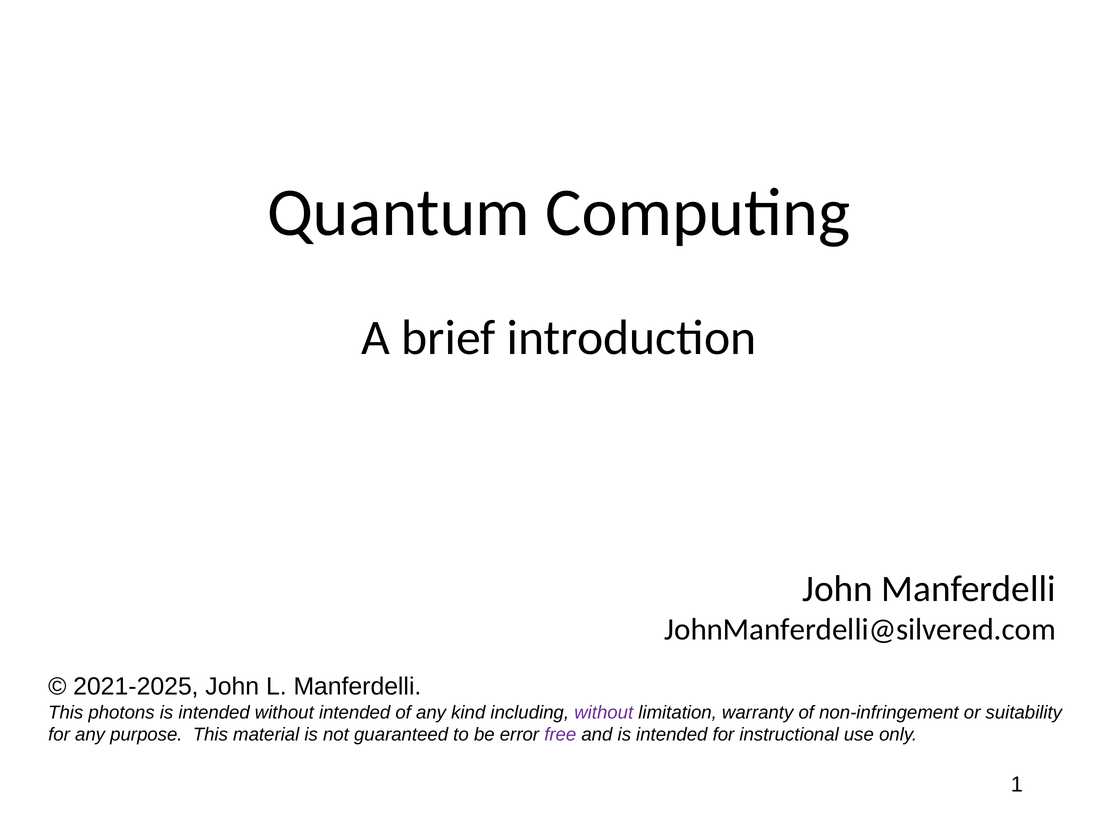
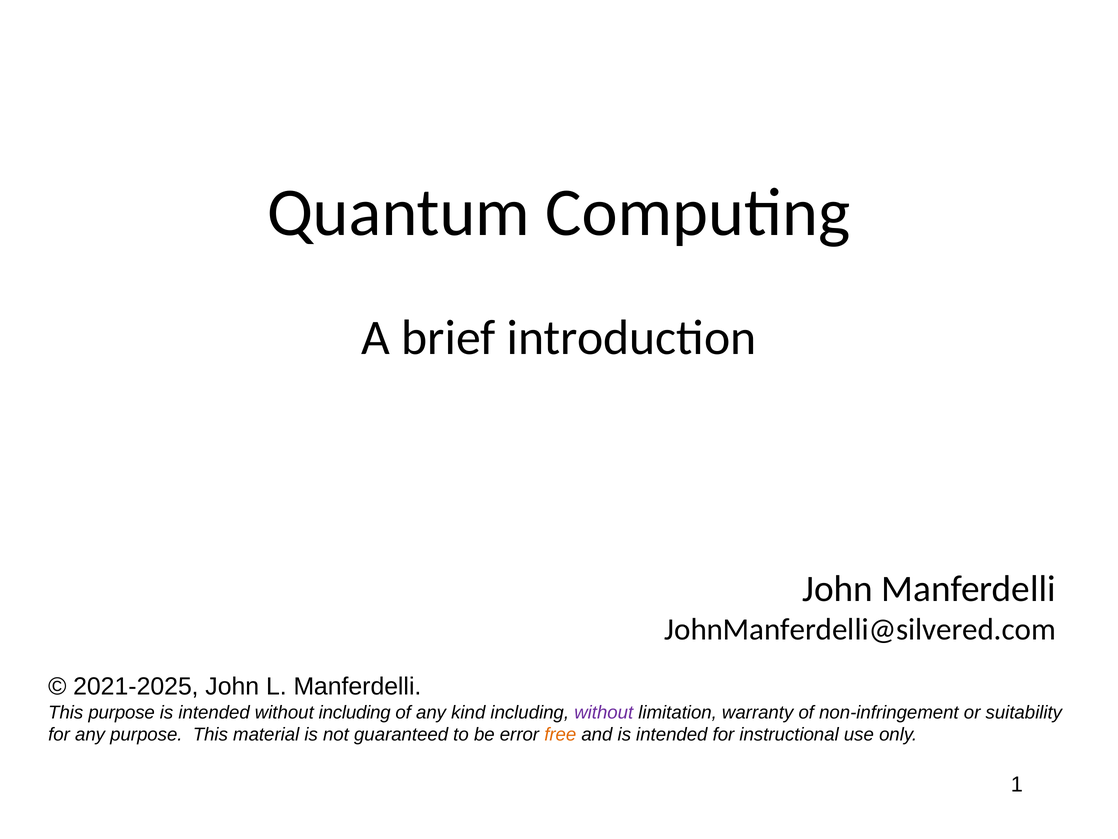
This photons: photons -> purpose
without intended: intended -> including
free colour: purple -> orange
